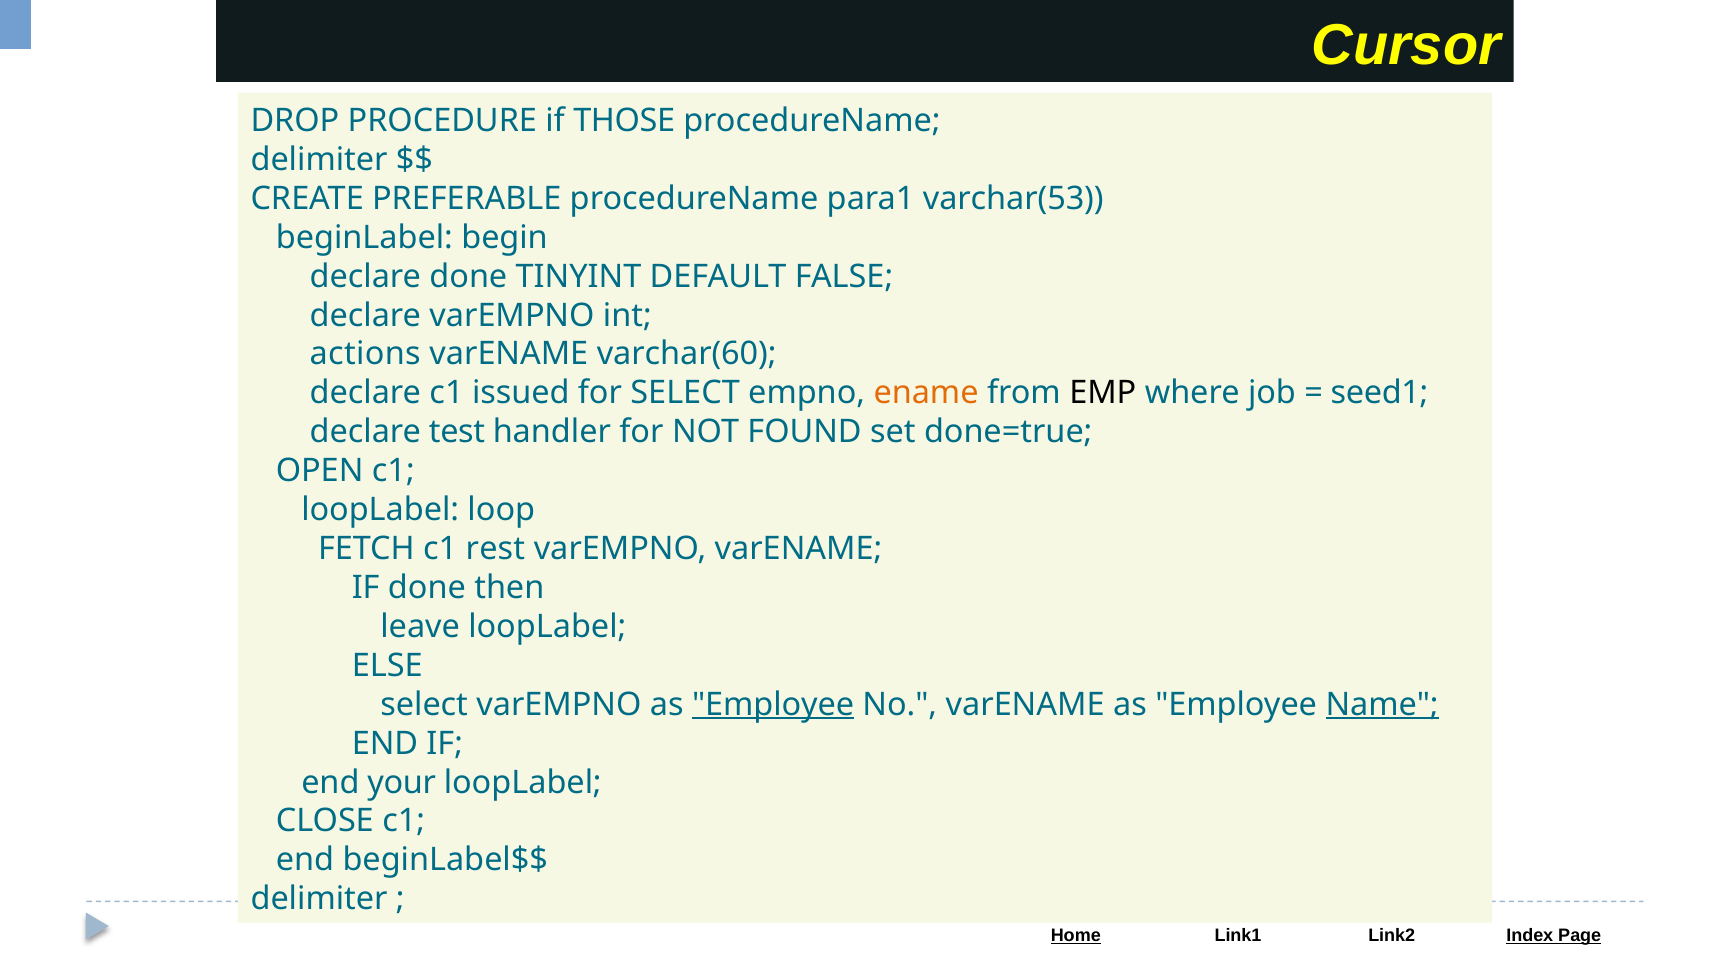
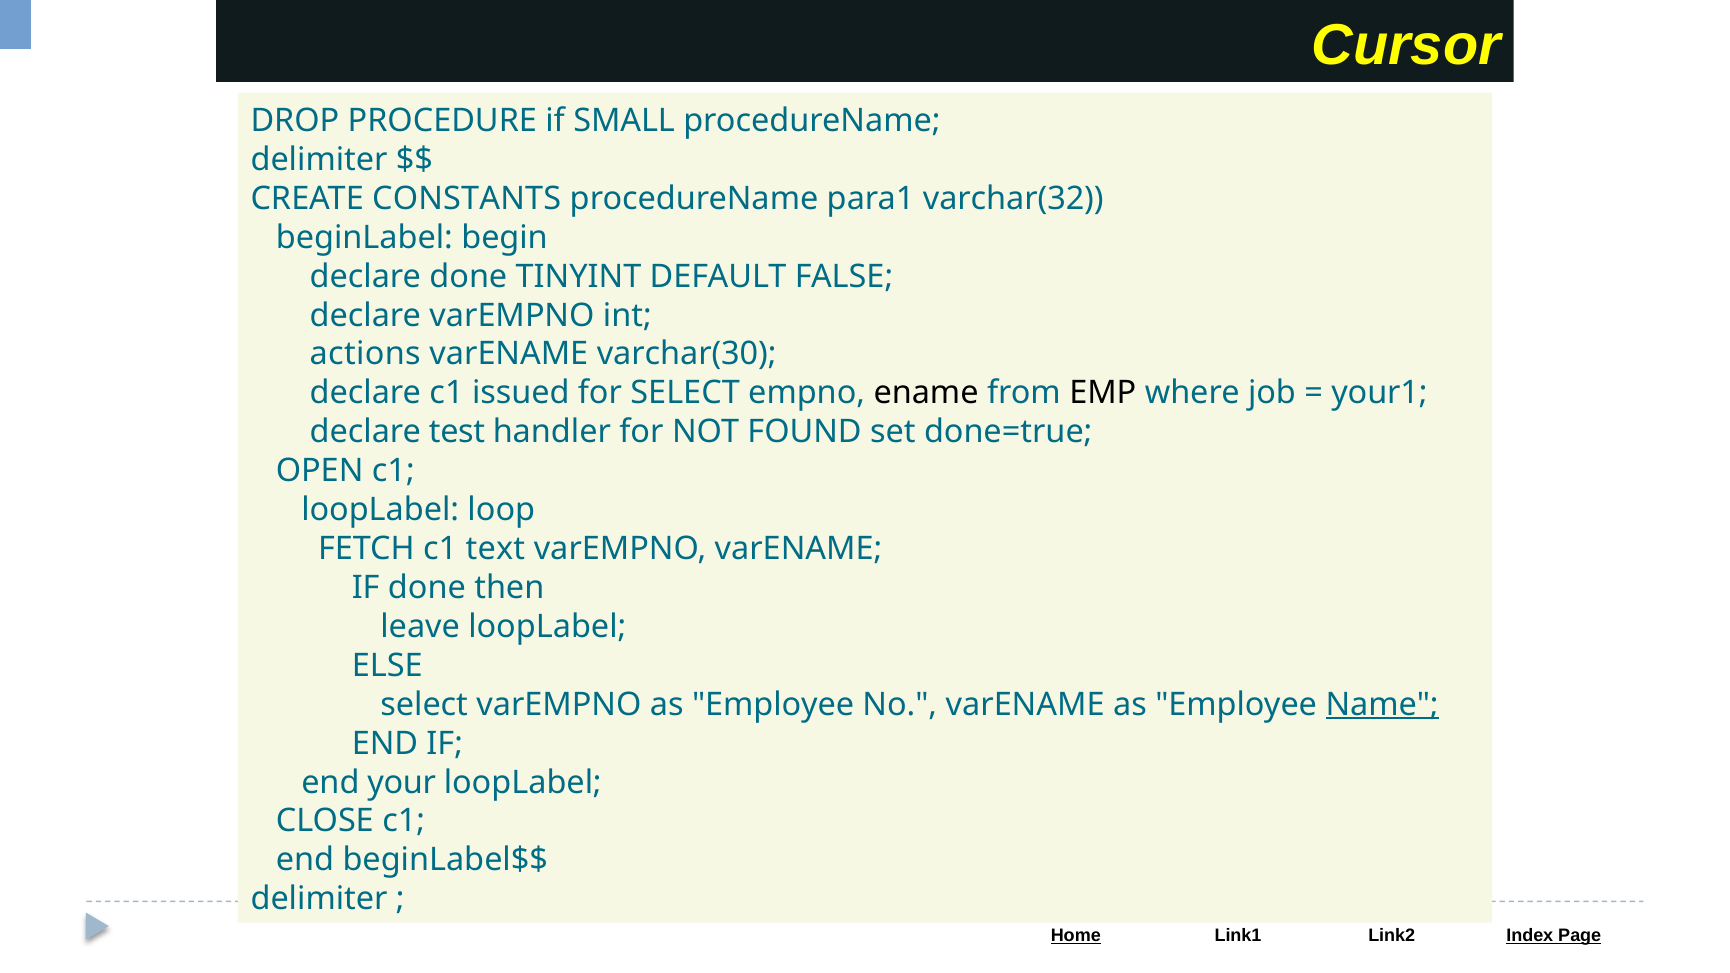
THOSE: THOSE -> SMALL
PREFERABLE: PREFERABLE -> CONSTANTS
varchar(53: varchar(53 -> varchar(32
varchar(60: varchar(60 -> varchar(30
ename colour: orange -> black
seed1: seed1 -> your1
rest: rest -> text
Employee at (773, 705) underline: present -> none
